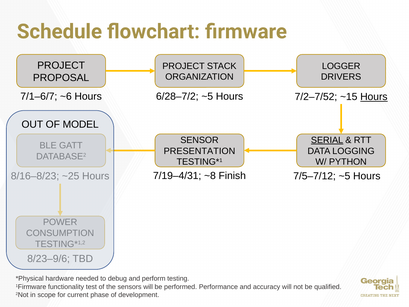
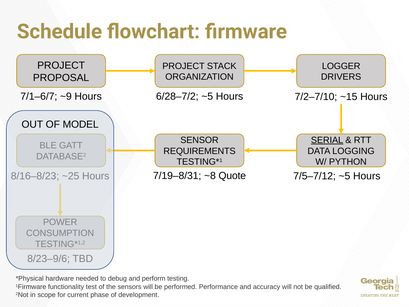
~6: ~6 -> ~9
7/2–7/52: 7/2–7/52 -> 7/2–7/10
Hours at (374, 97) underline: present -> none
PRESENTATION: PRESENTATION -> REQUIREMENTS
7/19–4/31: 7/19–4/31 -> 7/19–8/31
Finish: Finish -> Quote
